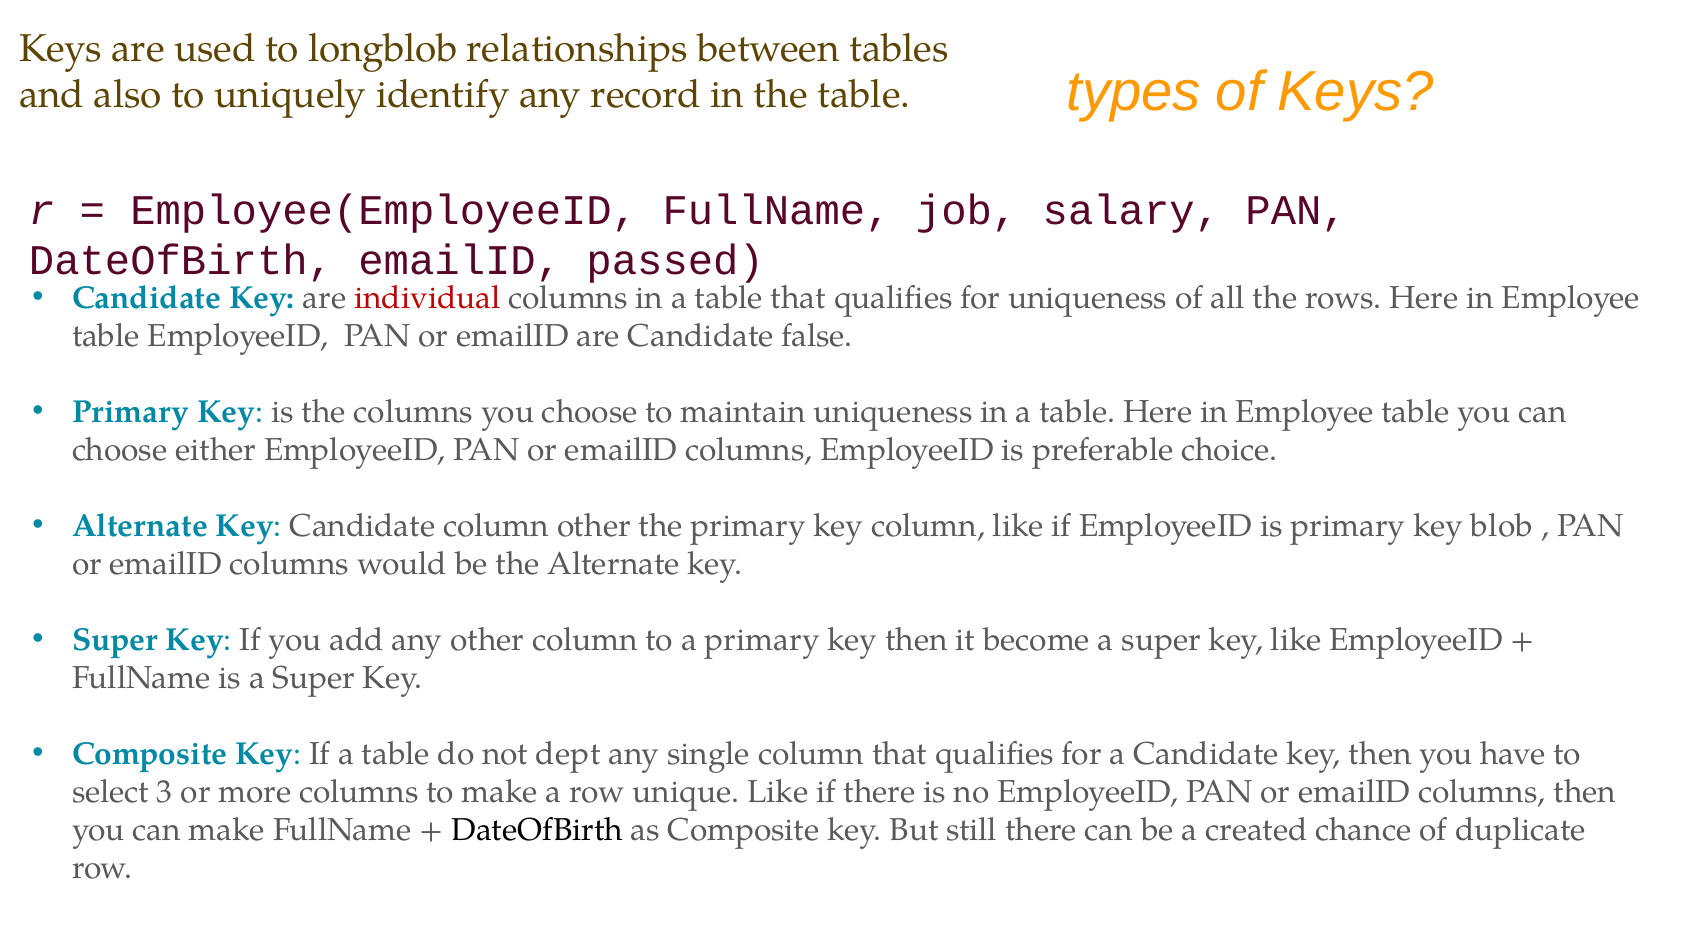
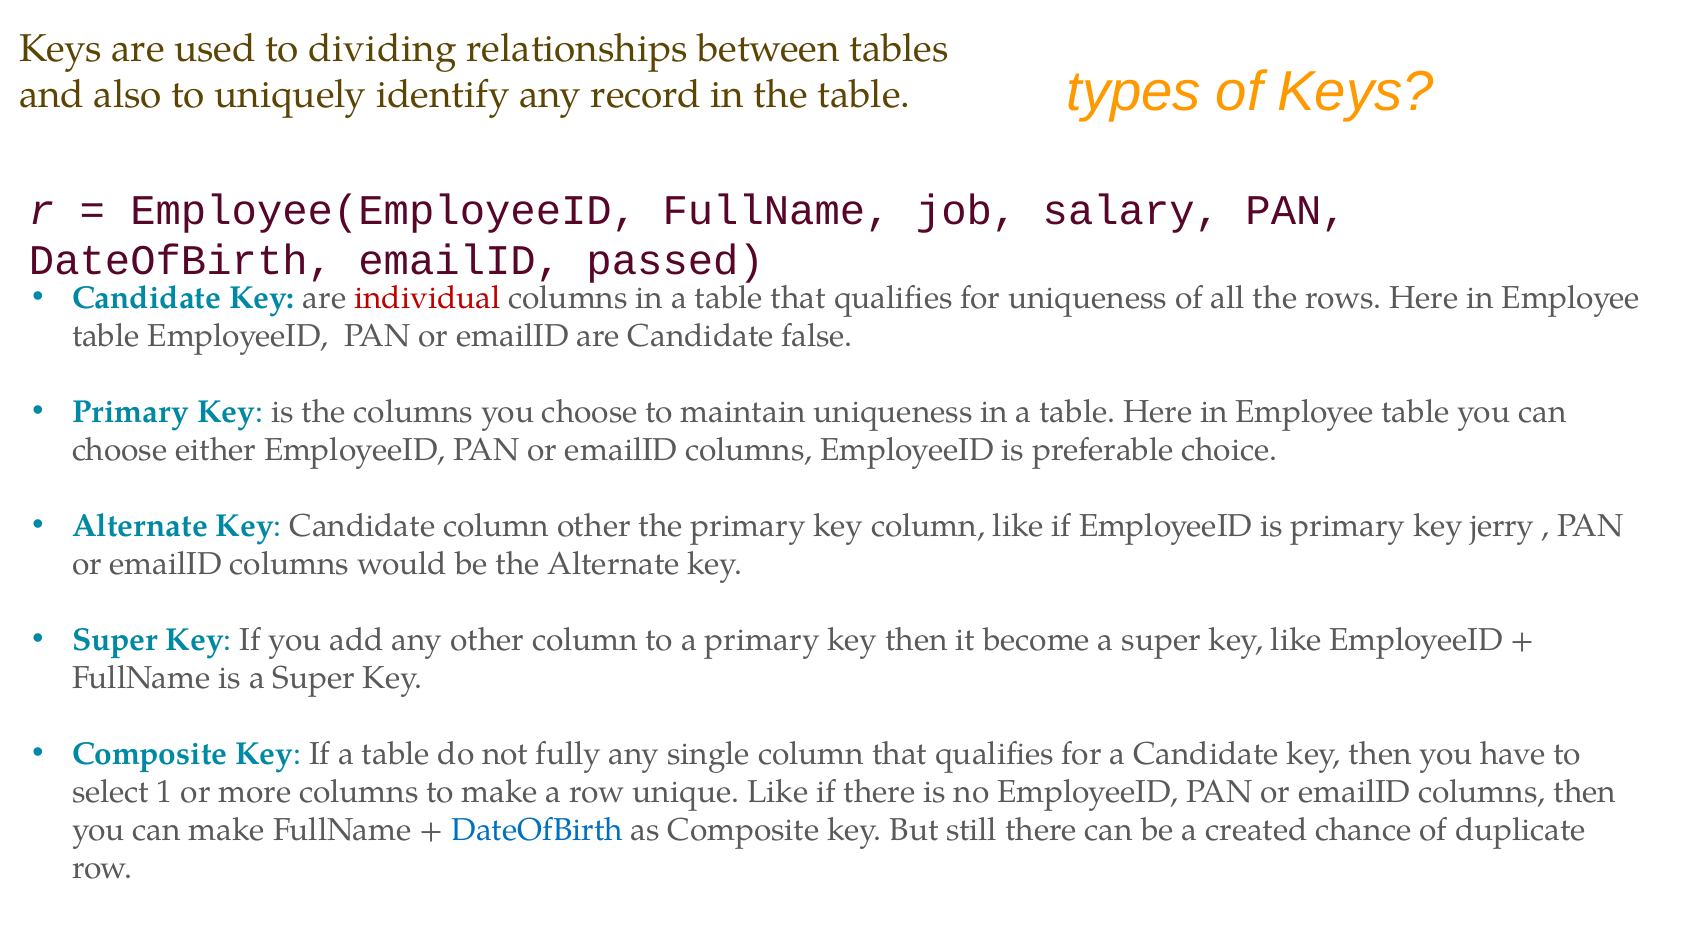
longblob: longblob -> dividing
blob: blob -> jerry
dept: dept -> fully
3: 3 -> 1
DateOfBirth at (537, 830) colour: black -> blue
